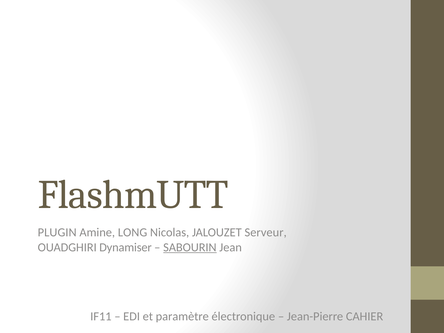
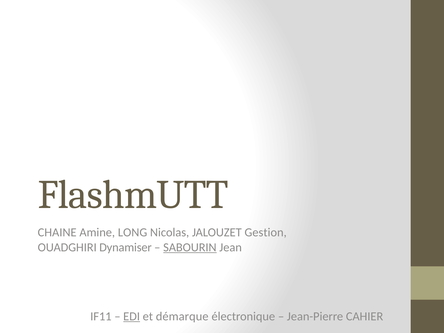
PLUGIN: PLUGIN -> CHAINE
Serveur: Serveur -> Gestion
EDI underline: none -> present
paramètre: paramètre -> démarque
